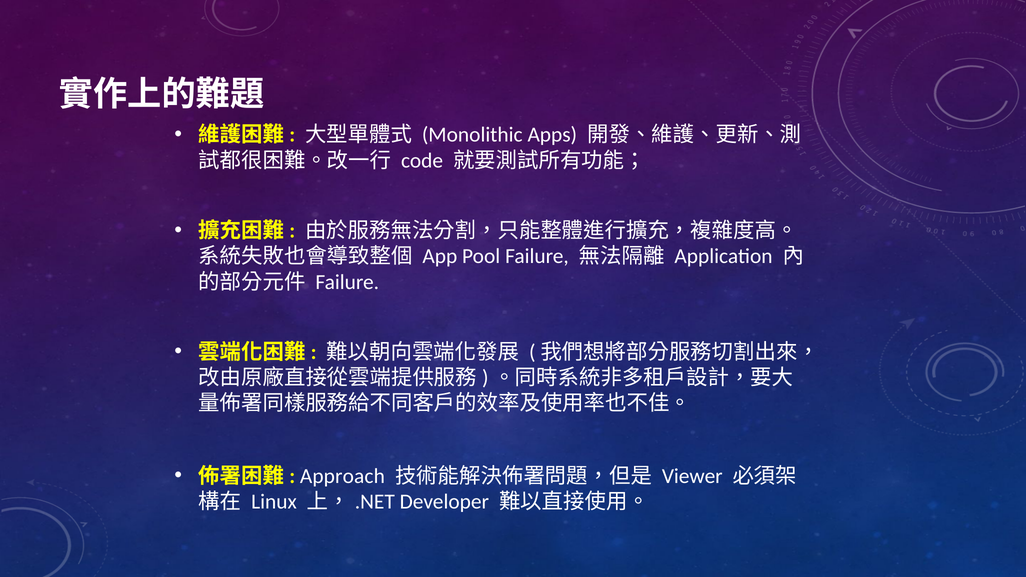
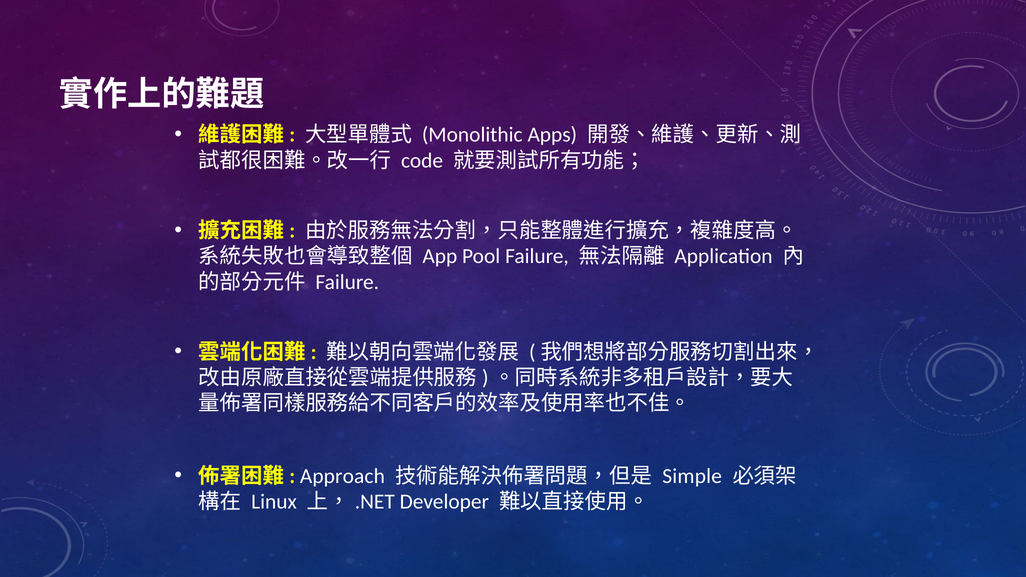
Viewer: Viewer -> Simple
